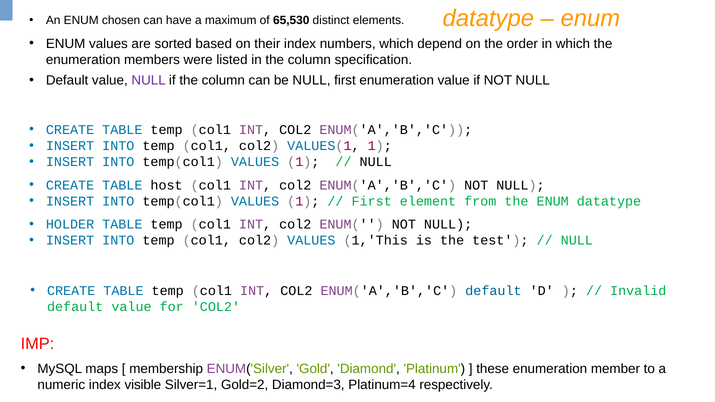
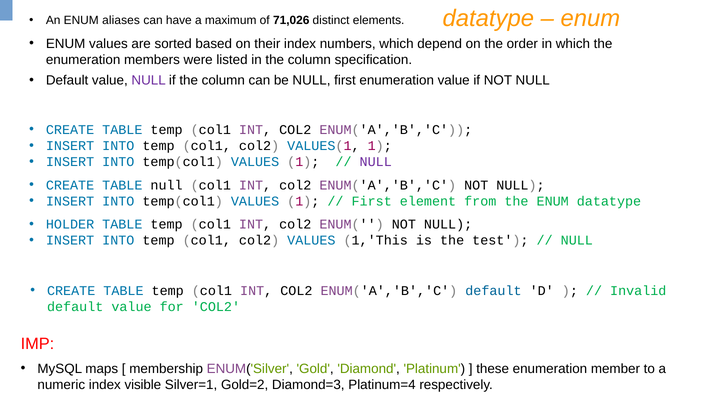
chosen: chosen -> aliases
65,530: 65,530 -> 71,026
NULL at (376, 162) colour: black -> purple
TABLE host: host -> null
